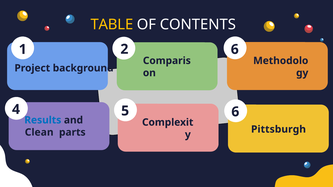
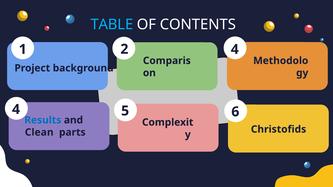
TABLE colour: yellow -> light blue
2 6: 6 -> 4
Pittsburgh: Pittsburgh -> Christofids
